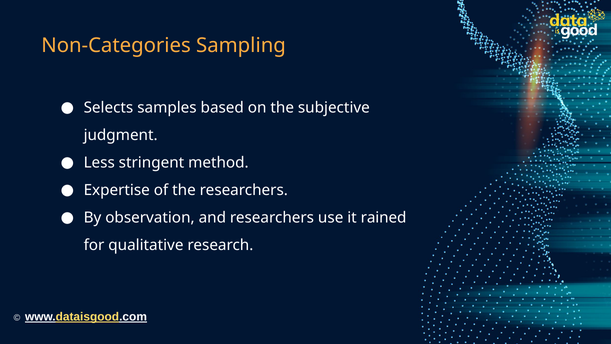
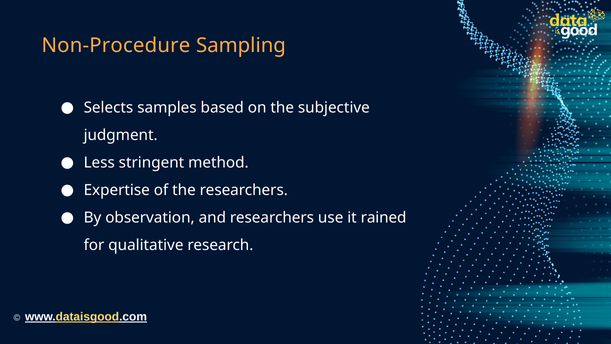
Non-Categories: Non-Categories -> Non-Procedure
